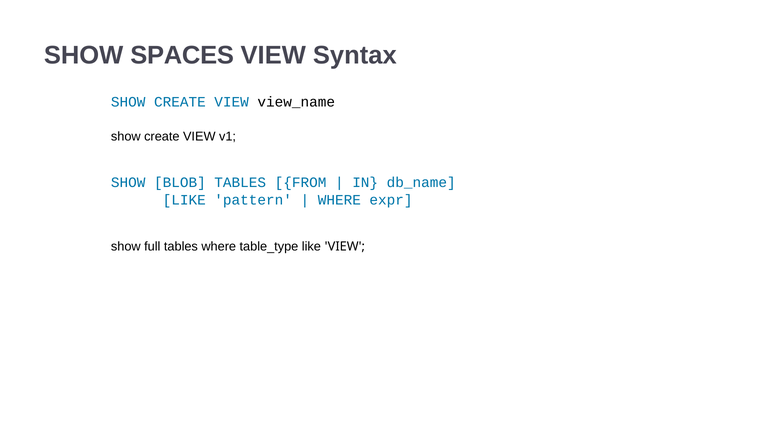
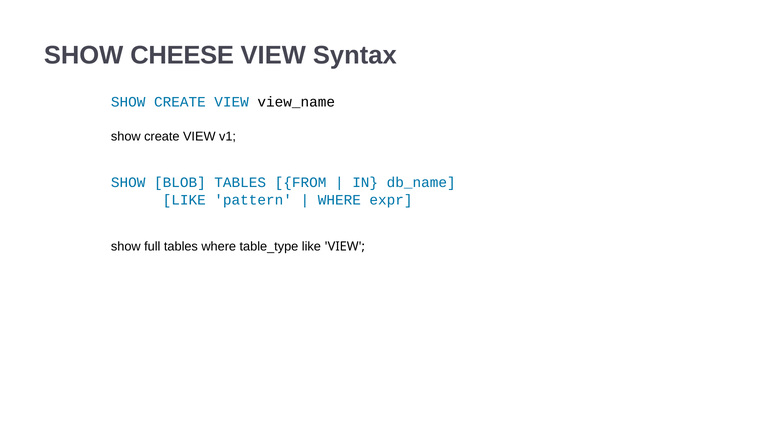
SPACES: SPACES -> CHEESE
